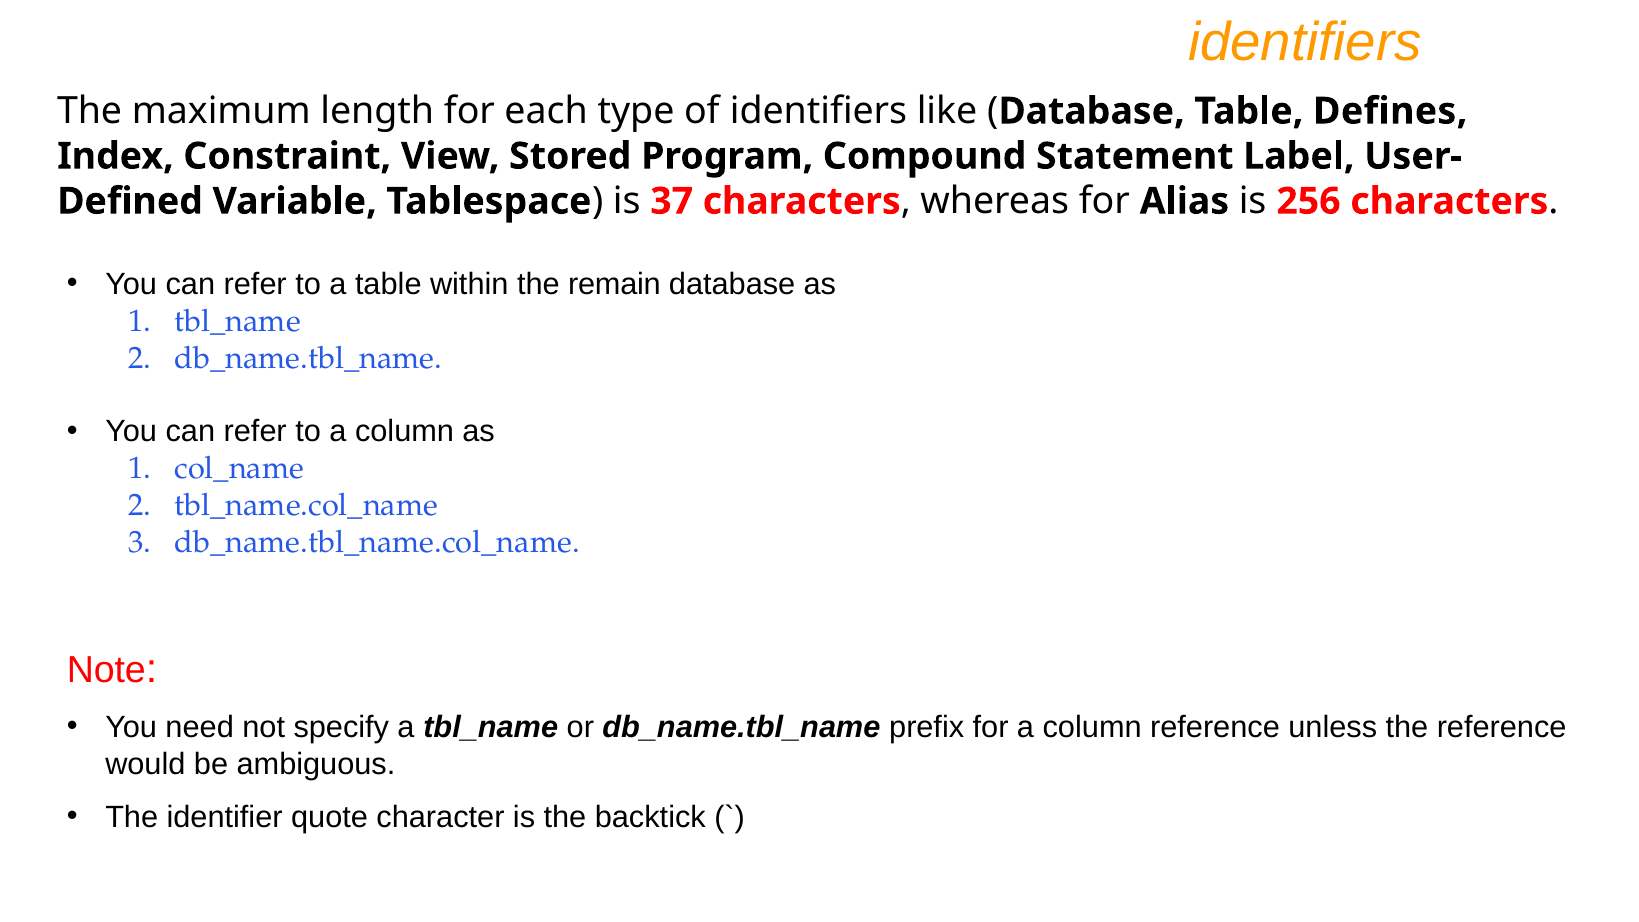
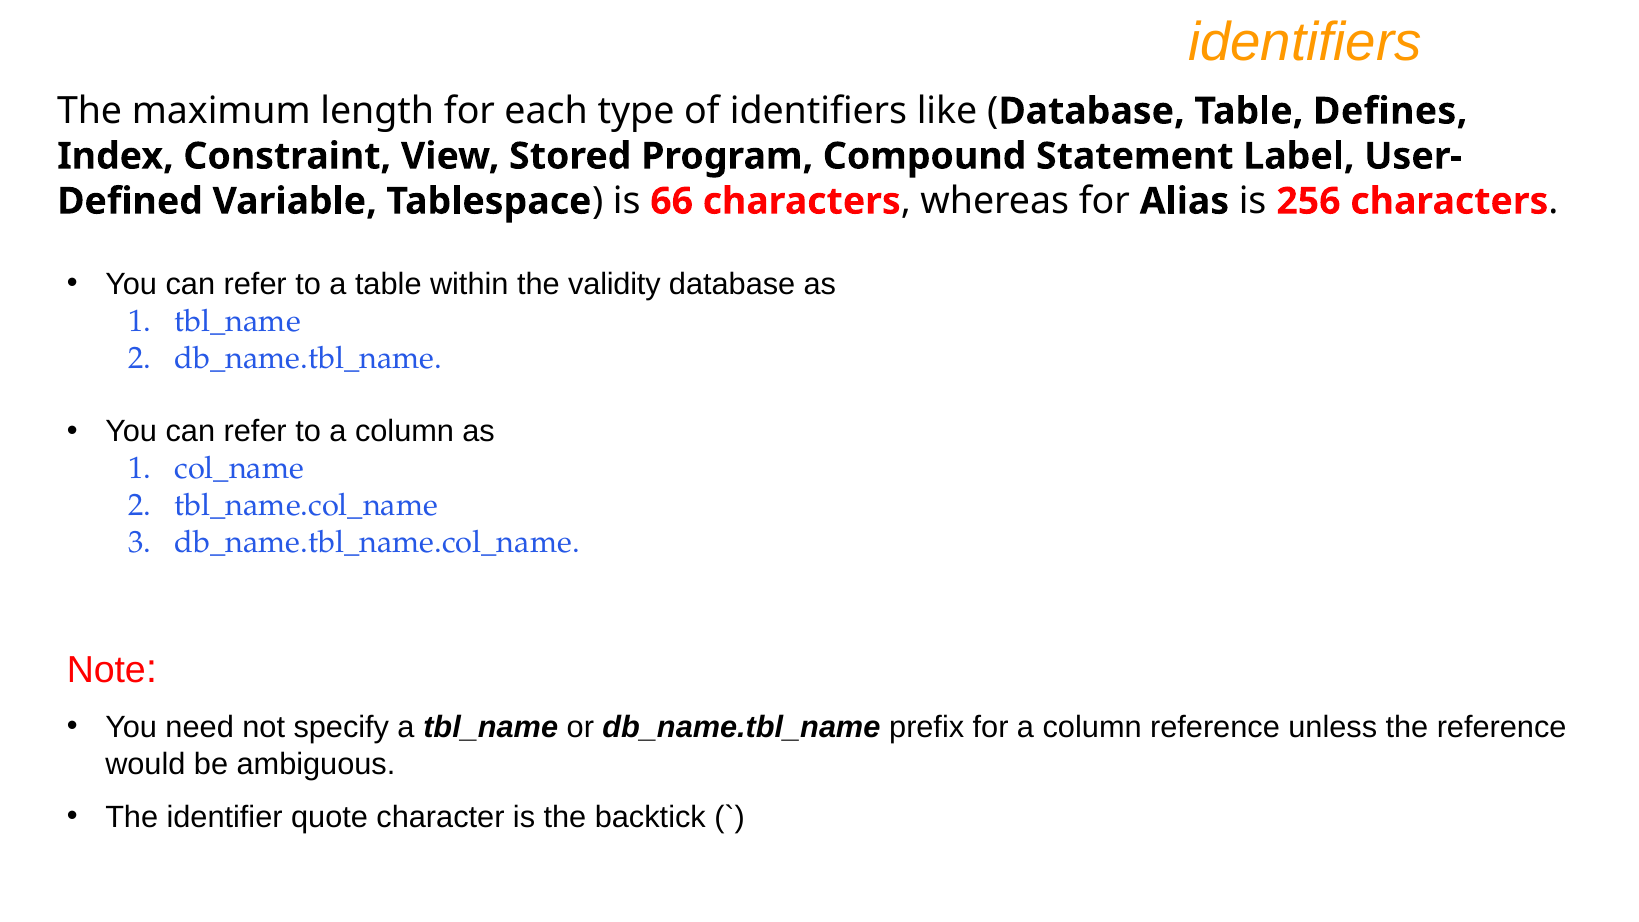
37: 37 -> 66
remain: remain -> validity
